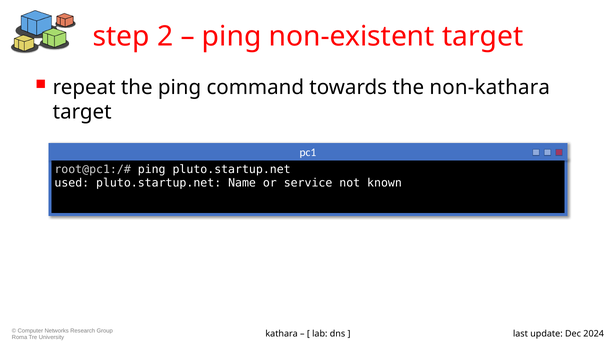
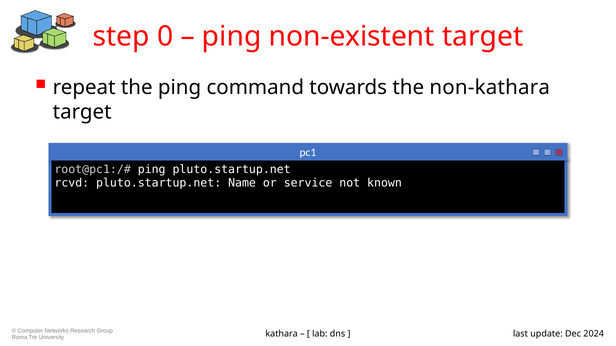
2: 2 -> 0
used: used -> rcvd
